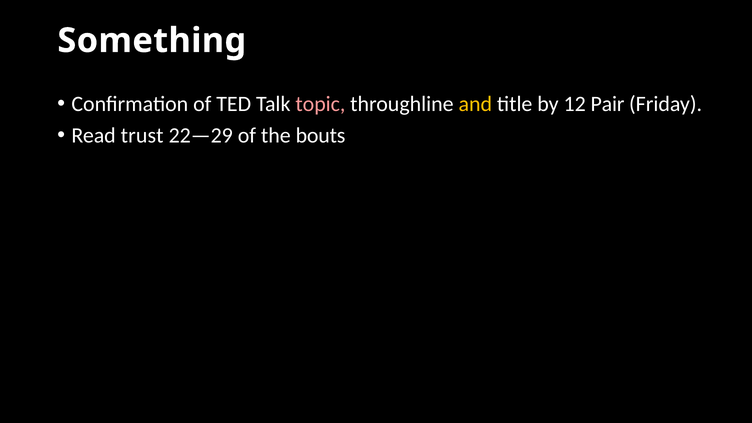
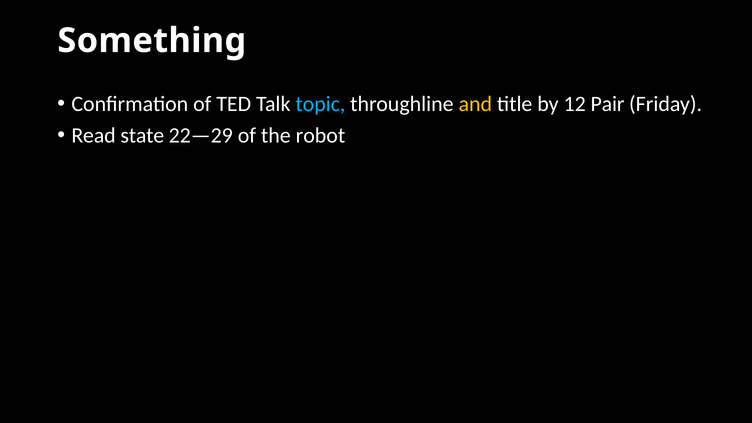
topic colour: pink -> light blue
trust: trust -> state
bouts: bouts -> robot
